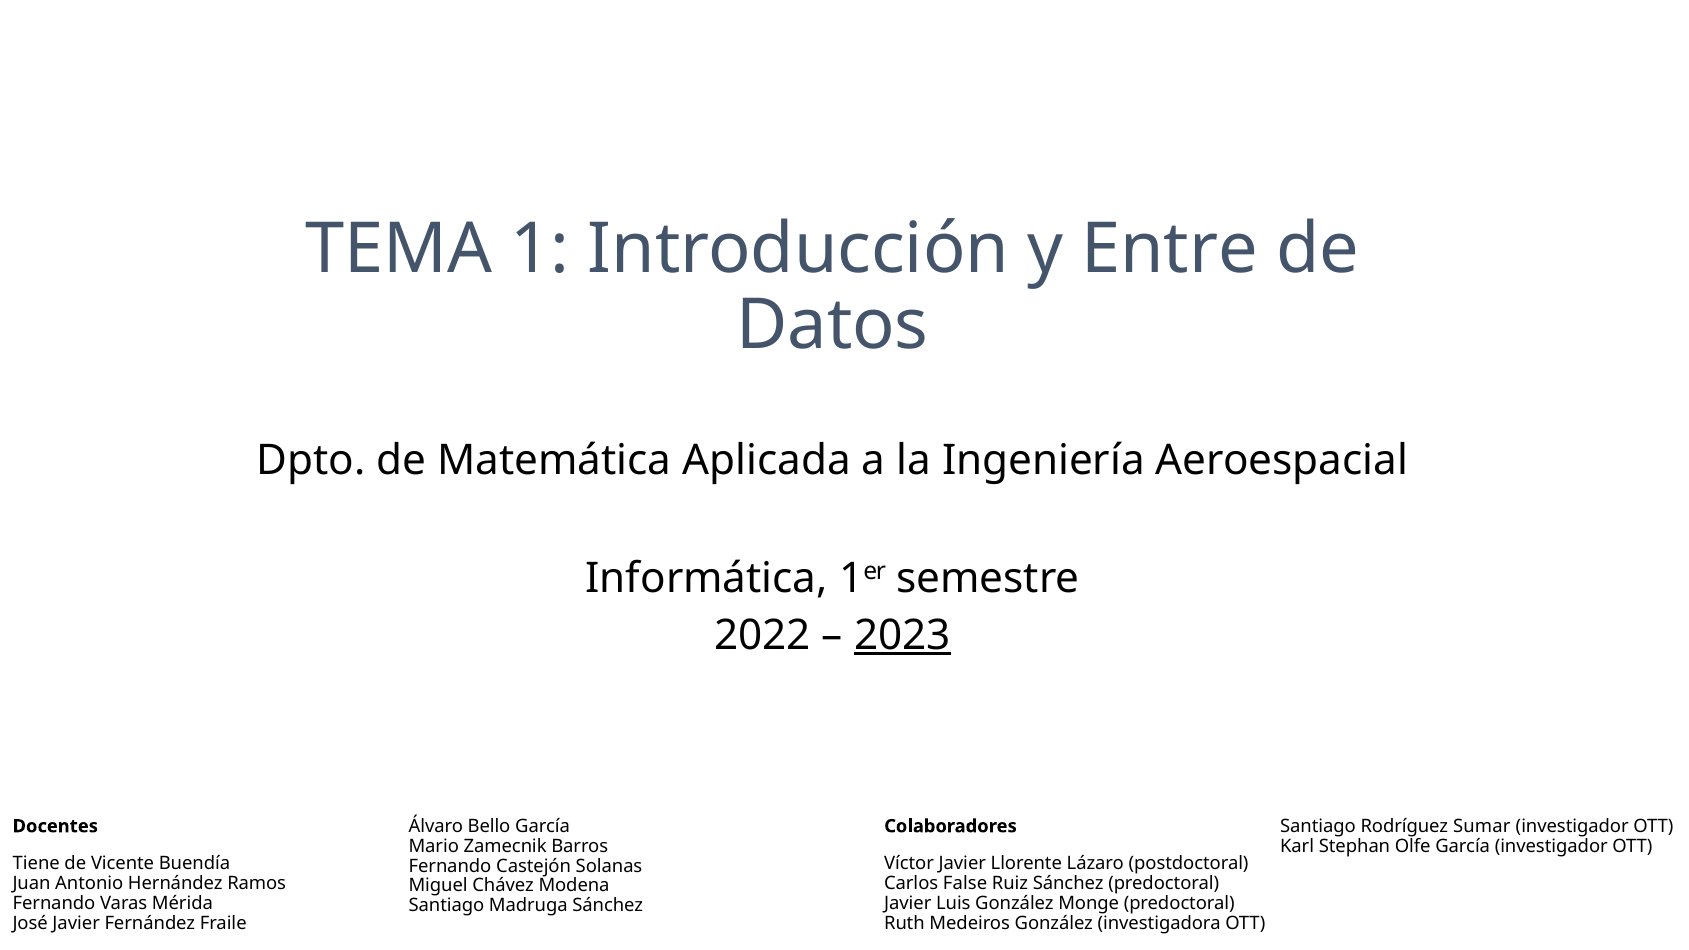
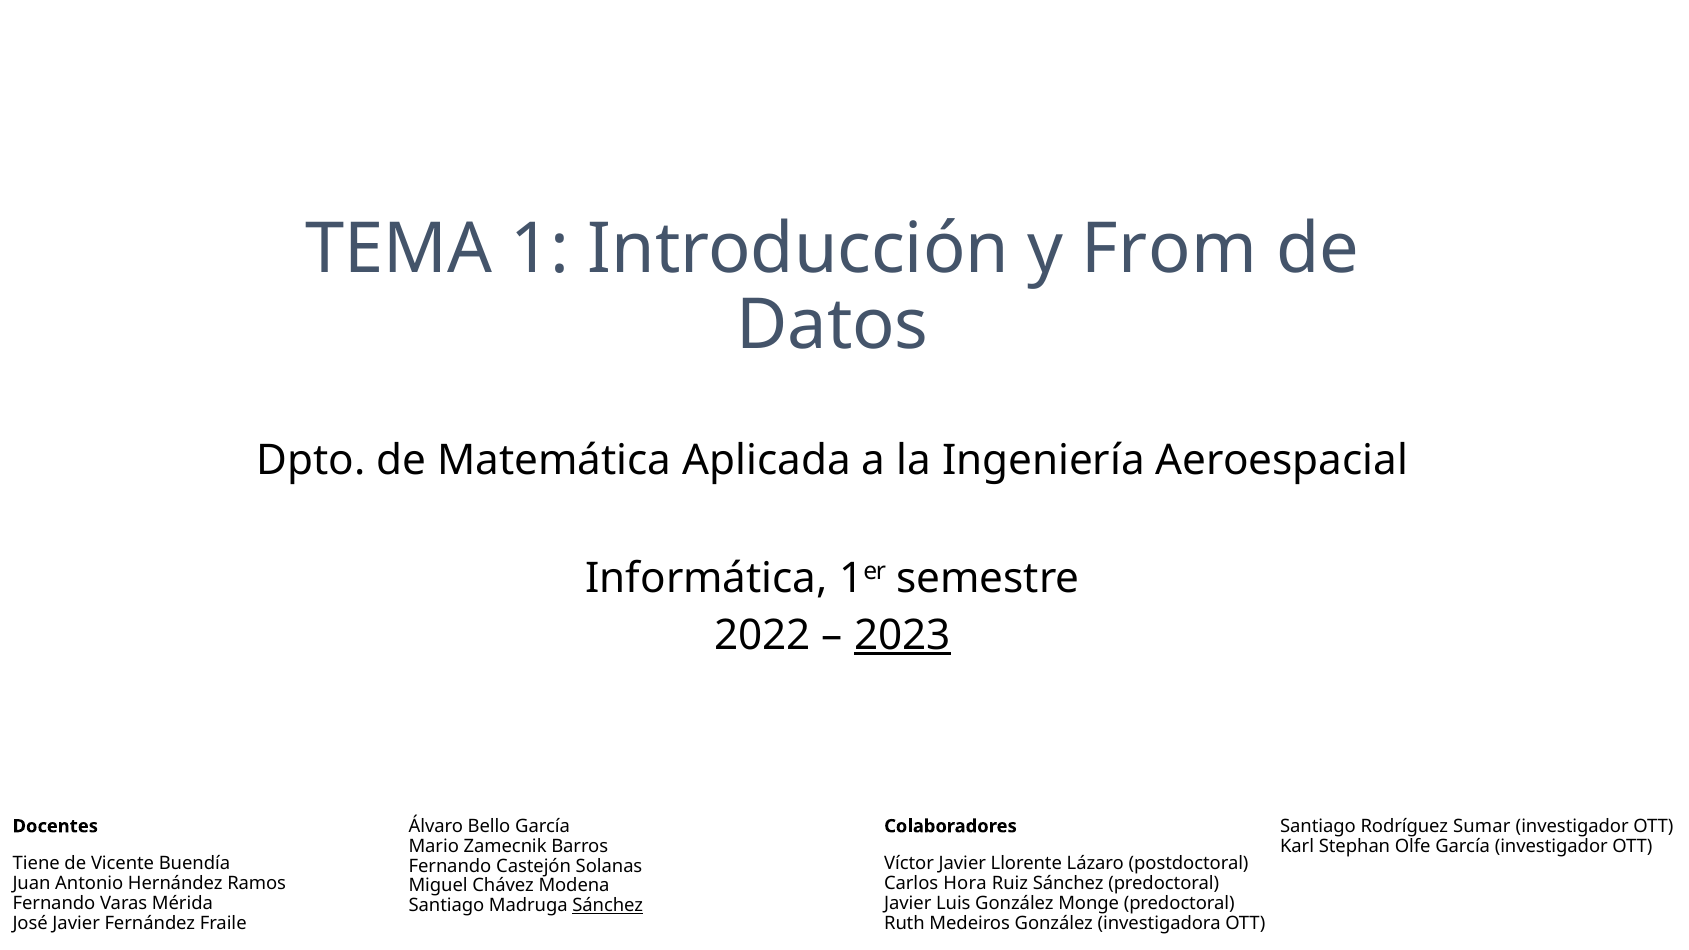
Entre: Entre -> From
False: False -> Hora
Sánchez at (608, 906) underline: none -> present
